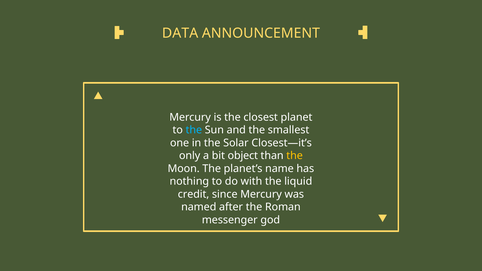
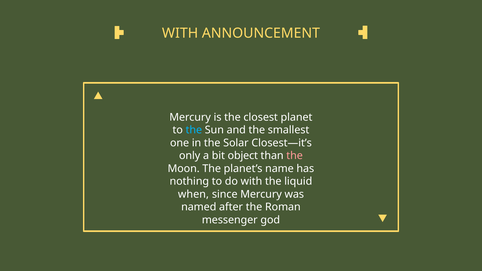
DATA at (180, 33): DATA -> WITH
the at (295, 156) colour: yellow -> pink
credit: credit -> when
